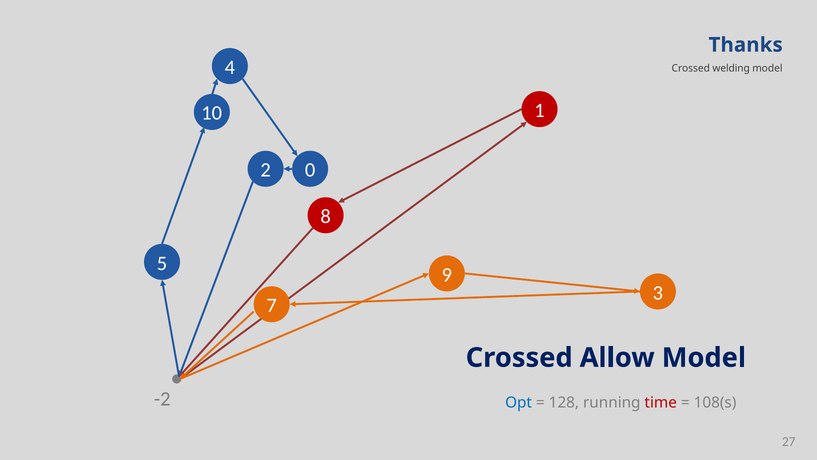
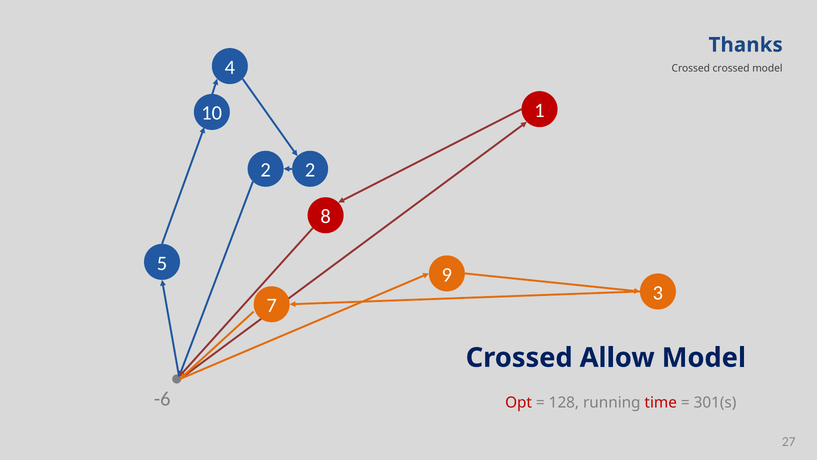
Crossed welding: welding -> crossed
2 0: 0 -> 2
-2: -2 -> -6
Opt colour: blue -> red
108(s: 108(s -> 301(s
